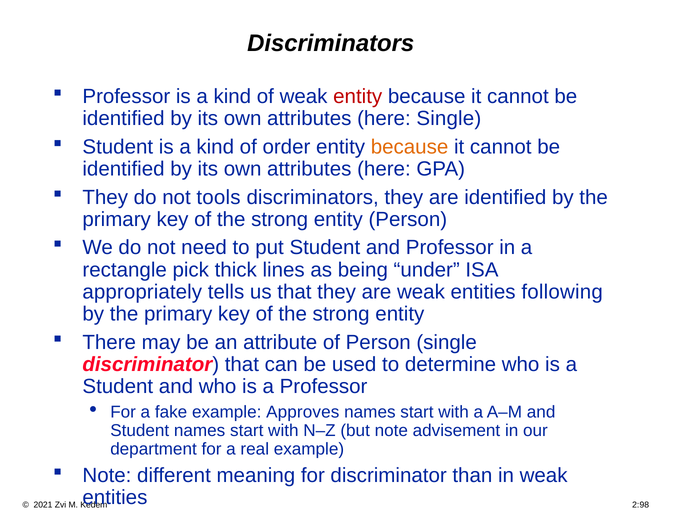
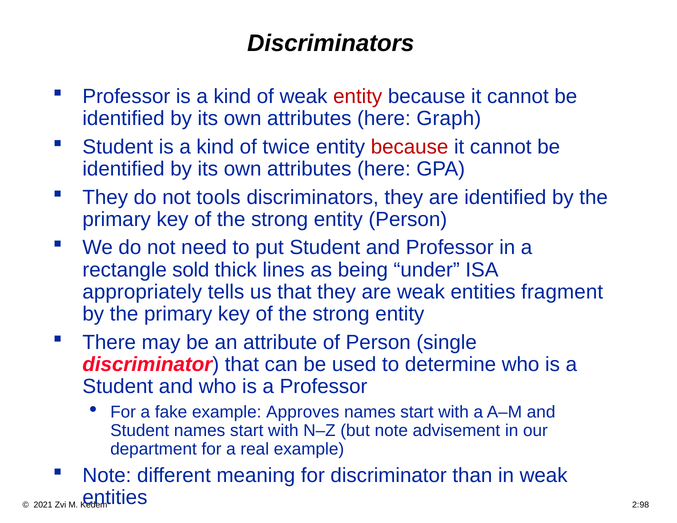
here Single: Single -> Graph
order: order -> twice
because at (410, 147) colour: orange -> red
pick: pick -> sold
following: following -> fragment
